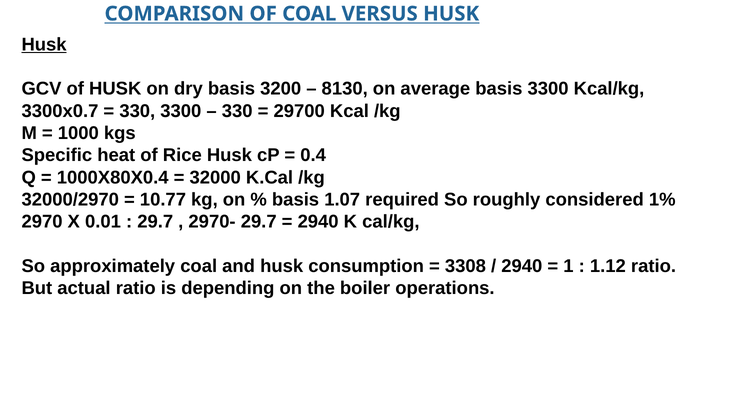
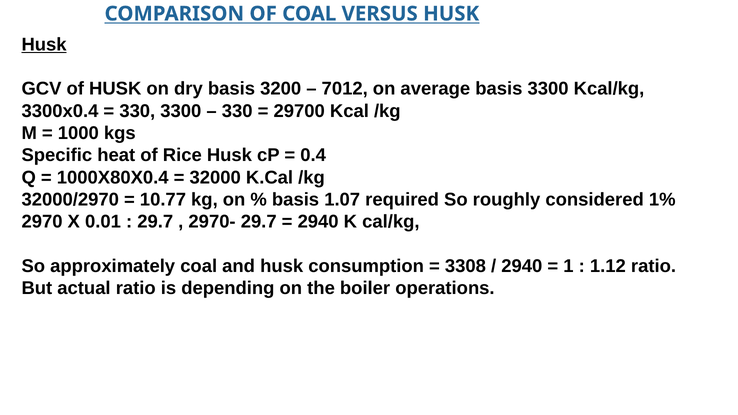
8130: 8130 -> 7012
3300x0.7: 3300x0.7 -> 3300x0.4
